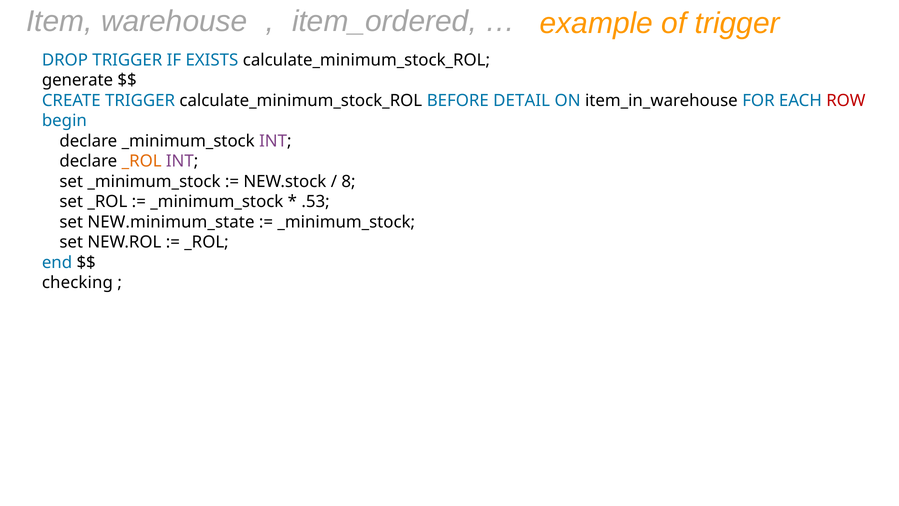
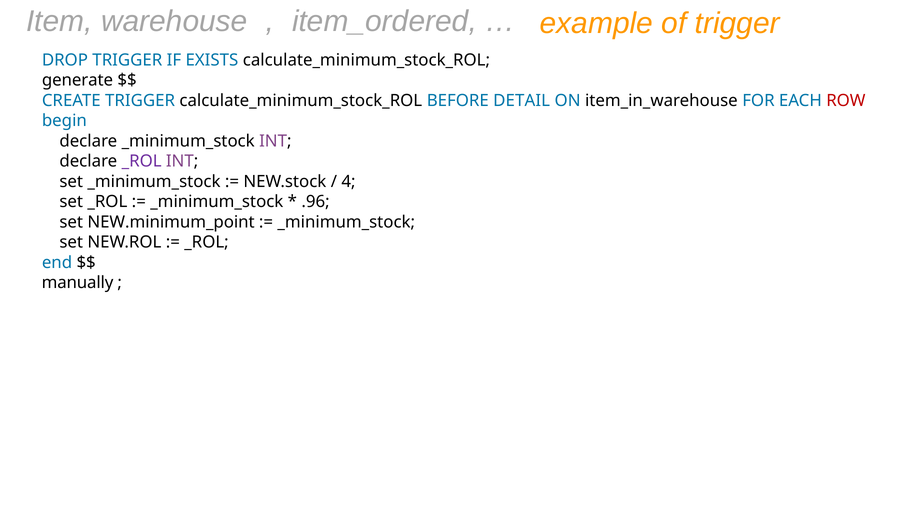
_ROL at (142, 161) colour: orange -> purple
8: 8 -> 4
.53: .53 -> .96
NEW.minimum_state: NEW.minimum_state -> NEW.minimum_point
checking: checking -> manually
